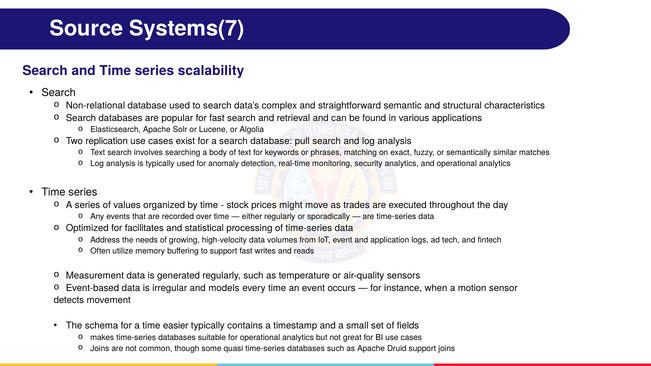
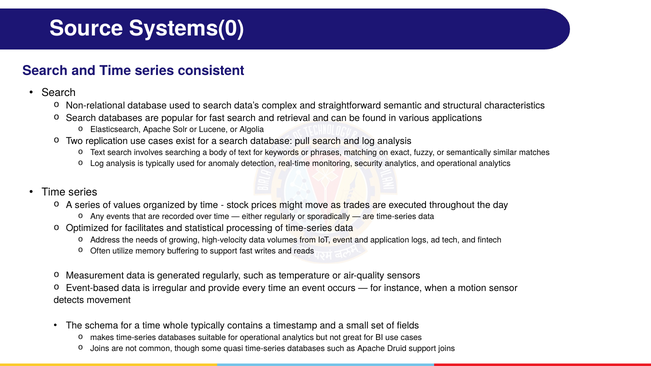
Systems(7: Systems(7 -> Systems(0
scalability: scalability -> consistent
models: models -> provide
easier: easier -> whole
